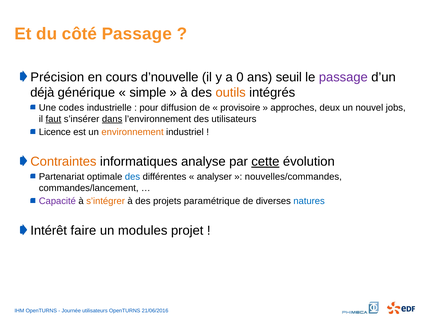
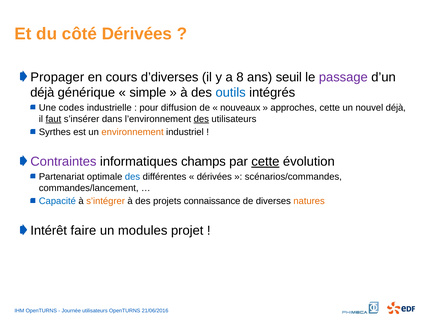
côté Passage: Passage -> Dérivées
Précision: Précision -> Propager
d’nouvelle: d’nouvelle -> d’diverses
0: 0 -> 8
outils colour: orange -> blue
provisoire: provisoire -> nouveaux
approches deux: deux -> cette
nouvel jobs: jobs -> déjà
dans underline: present -> none
des at (201, 119) underline: none -> present
Licence: Licence -> Syrthes
Contraintes colour: orange -> purple
analyse: analyse -> champs
analyser at (214, 177): analyser -> dérivées
nouvelles/commandes: nouvelles/commandes -> scénarios/commandes
Capacité colour: purple -> blue
paramétrique: paramétrique -> connaissance
natures colour: blue -> orange
